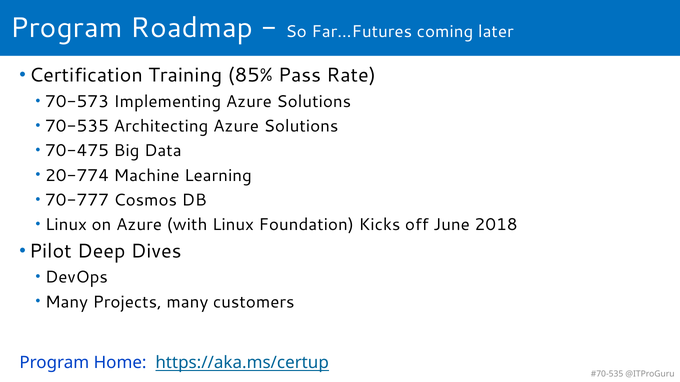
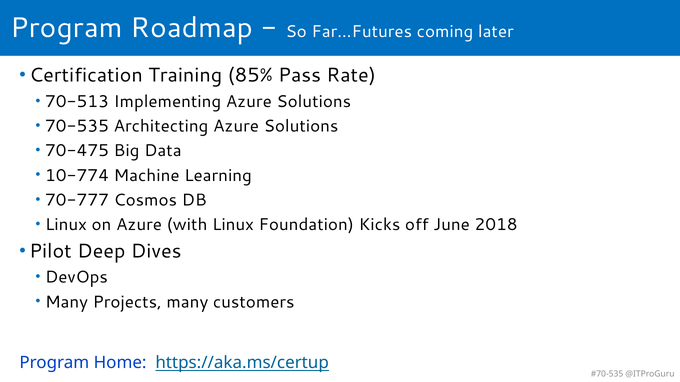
70-573: 70-573 -> 70-513
20-774: 20-774 -> 10-774
